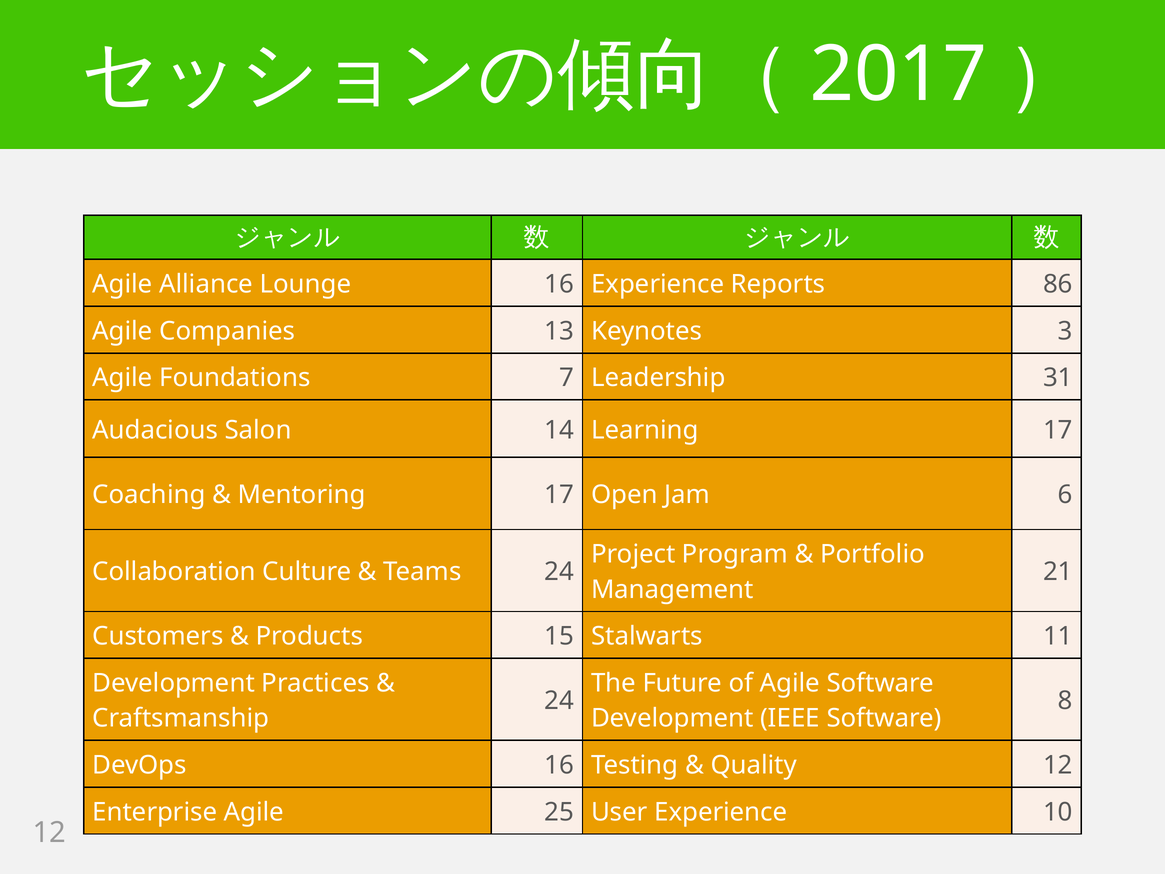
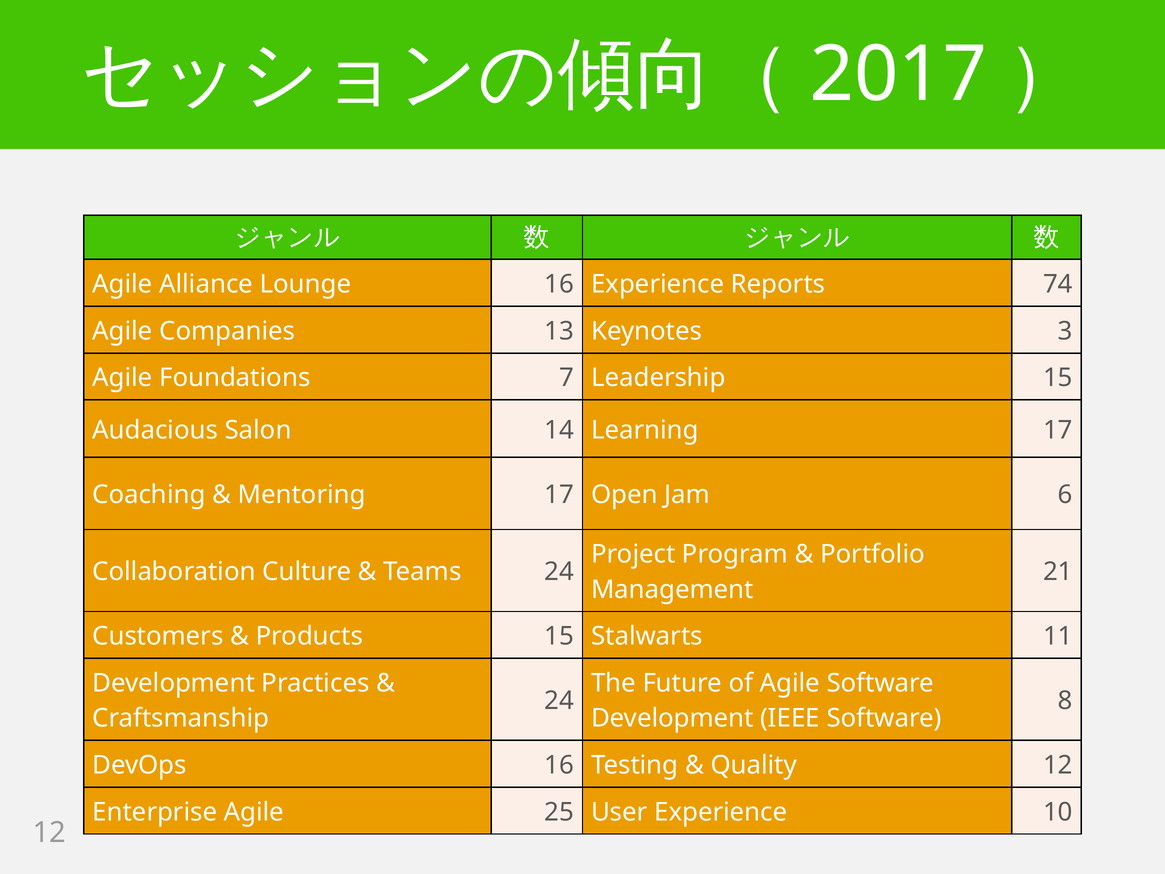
86: 86 -> 74
Leadership 31: 31 -> 15
